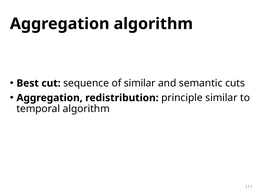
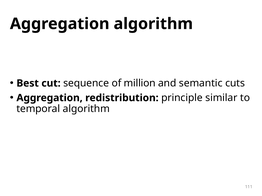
of similar: similar -> million
